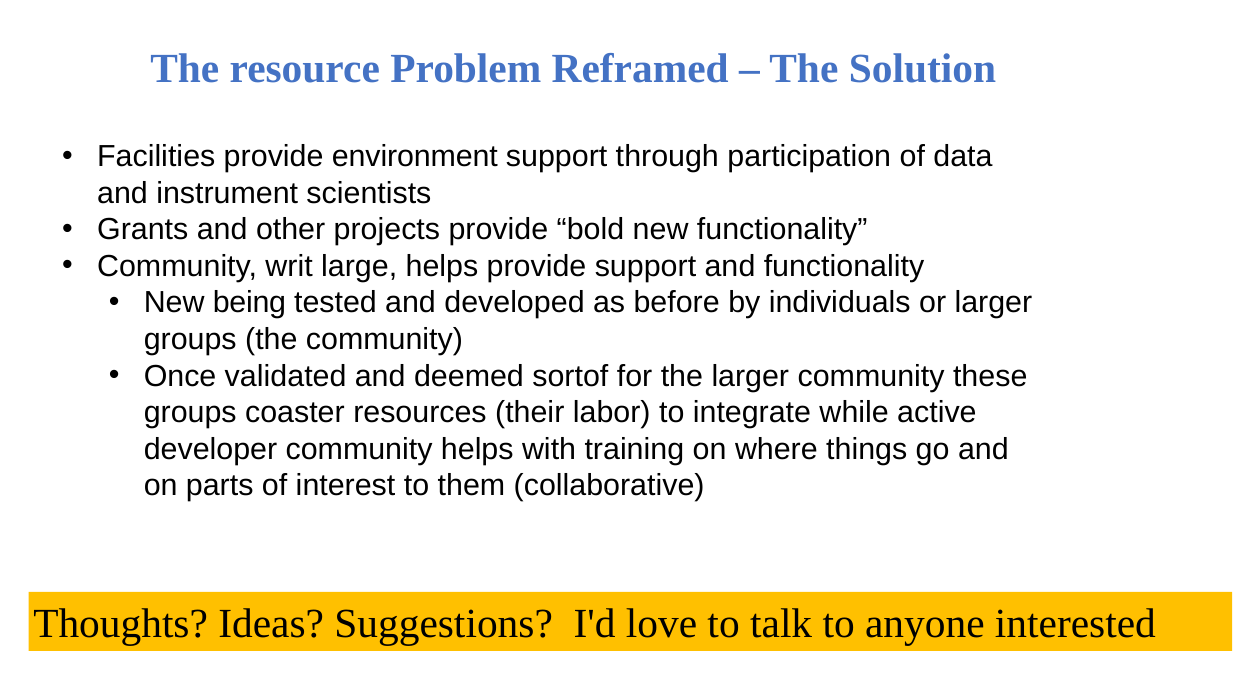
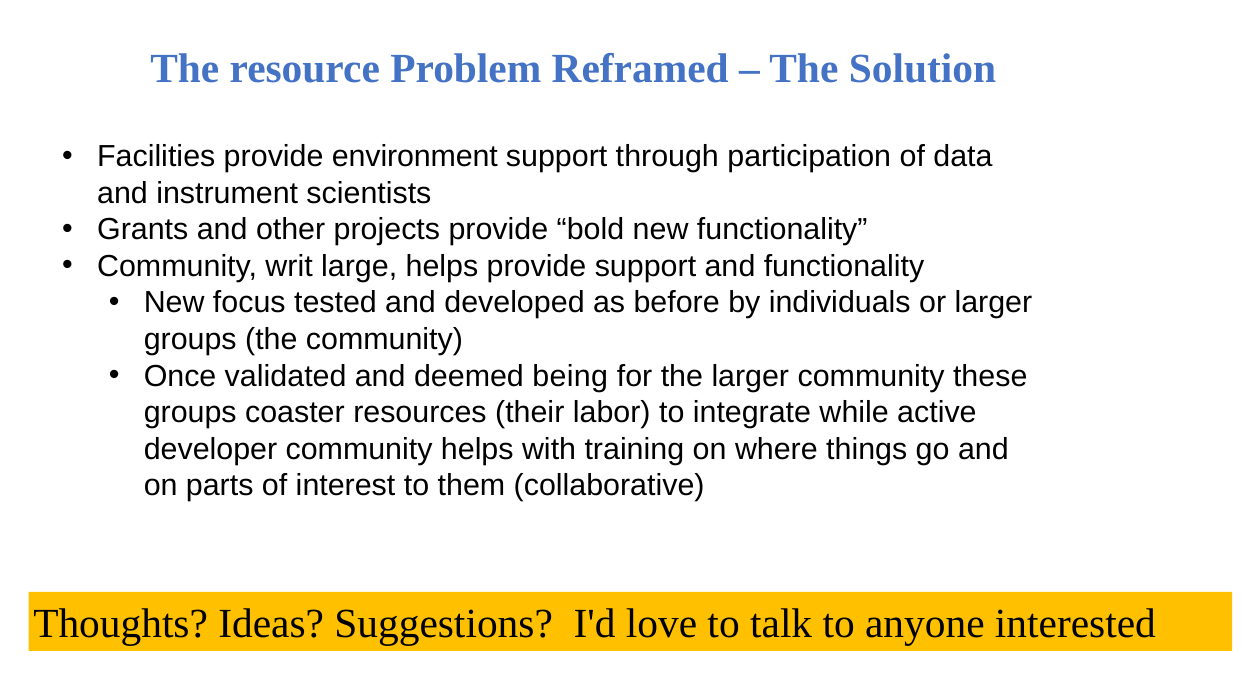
being: being -> focus
sortof: sortof -> being
